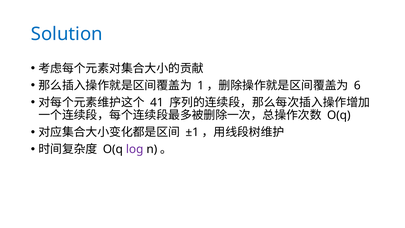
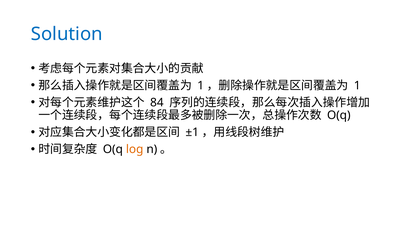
6 at (357, 85): 6 -> 1
41: 41 -> 84
log colour: purple -> orange
